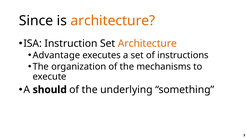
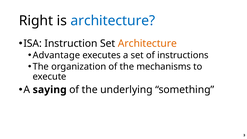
Since: Since -> Right
architecture at (113, 21) colour: orange -> blue
should: should -> saying
